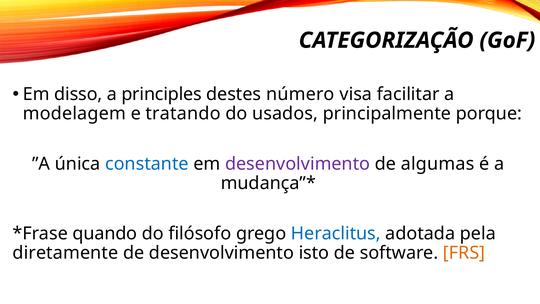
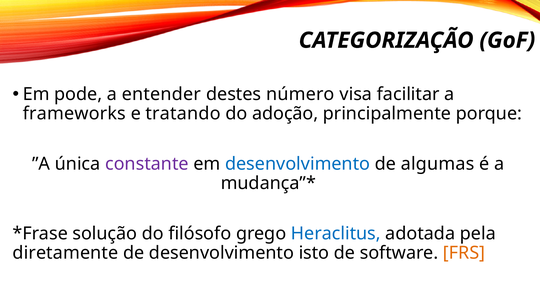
disso: disso -> pode
principles: principles -> entender
modelagem: modelagem -> frameworks
usados: usados -> adoção
constante colour: blue -> purple
desenvolvimento at (298, 164) colour: purple -> blue
quando: quando -> solução
